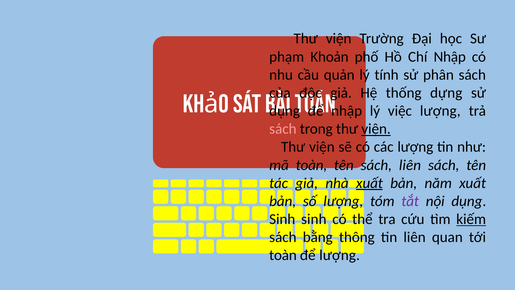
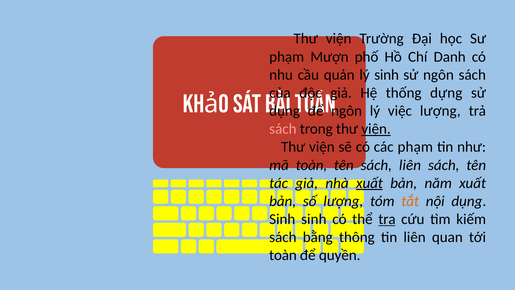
Khoản: Khoản -> Mượn
Chí Nhập: Nhập -> Danh
lý tính: tính -> sinh
sử phân: phân -> ngôn
nhập at (347, 111): nhập -> ngôn
các lượng: lượng -> phạm
tắt colour: purple -> orange
tra underline: none -> present
kiếm underline: present -> none
để lượng: lượng -> quyền
